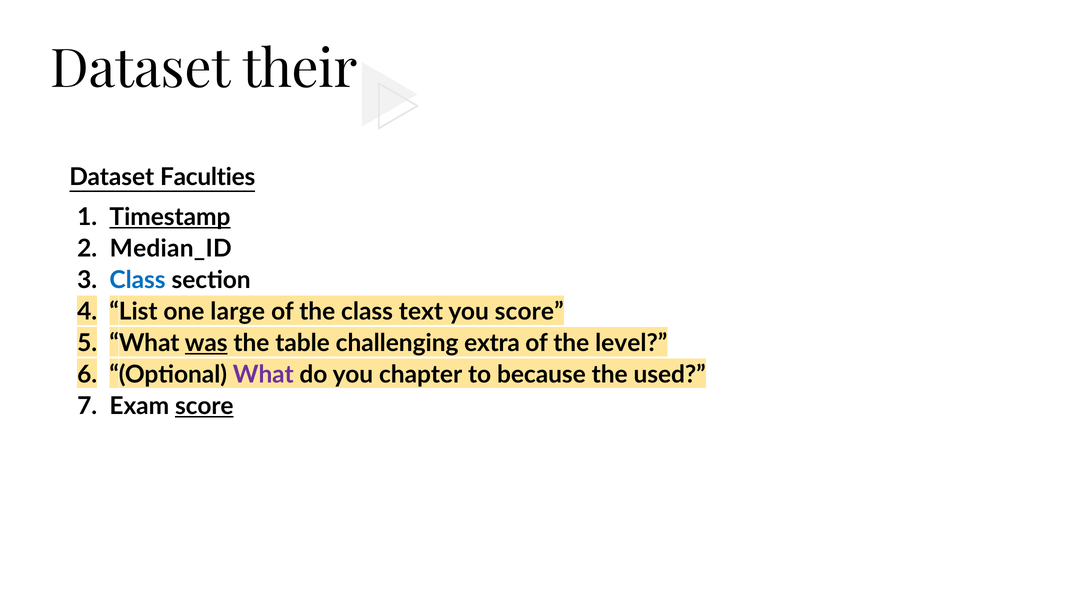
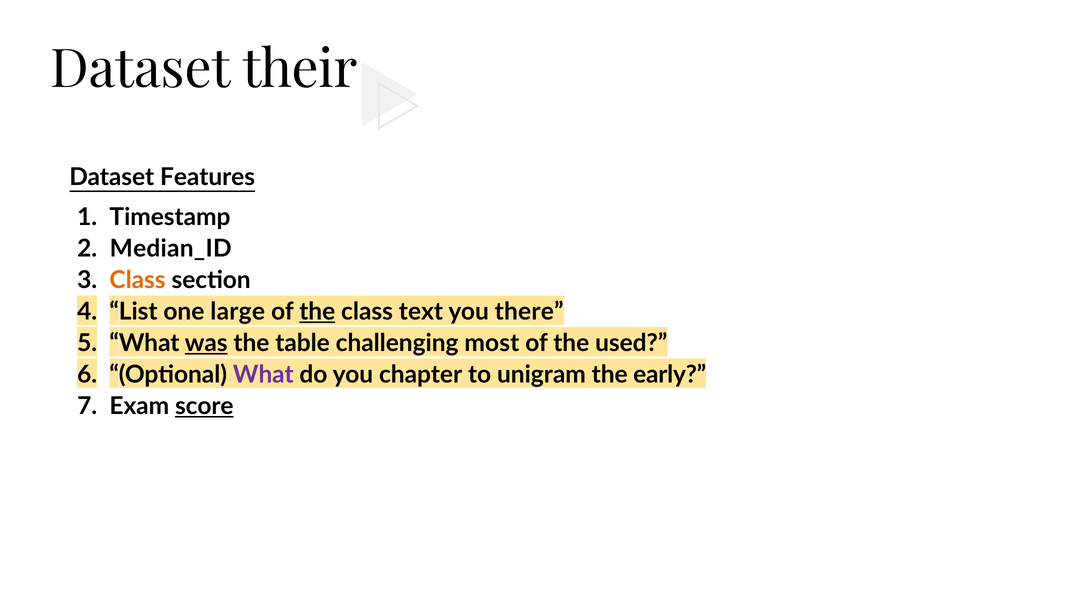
Faculties: Faculties -> Features
Timestamp underline: present -> none
Class at (138, 280) colour: blue -> orange
the at (317, 312) underline: none -> present
you score: score -> there
extra: extra -> most
level: level -> used
because: because -> unigram
used: used -> early
